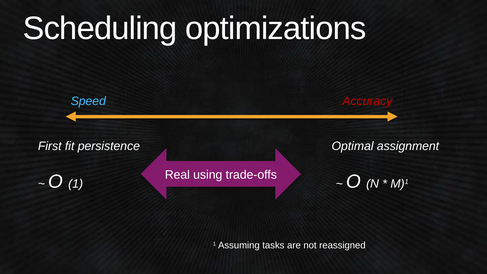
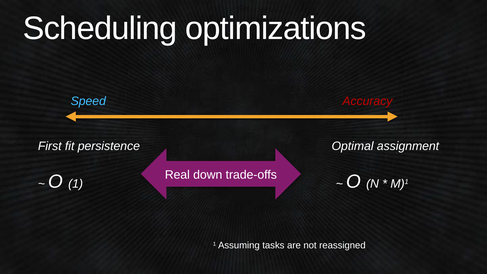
using: using -> down
